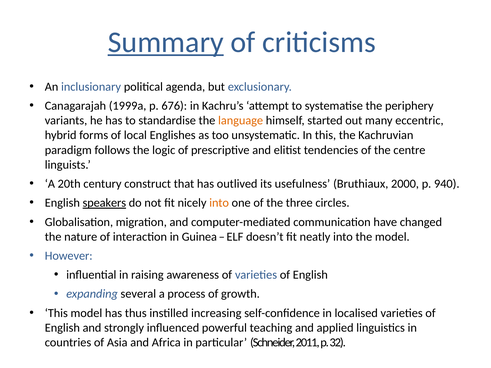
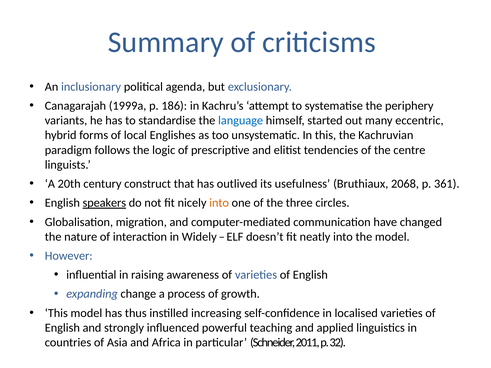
Summary underline: present -> none
676: 676 -> 186
language colour: orange -> blue
2000: 2000 -> 2068
940: 940 -> 361
Guinea: Guinea -> Widely
several: several -> change
